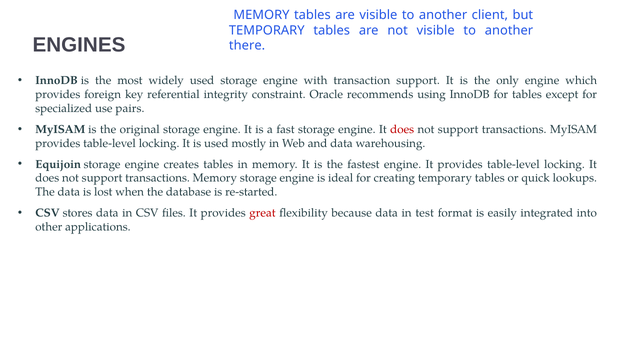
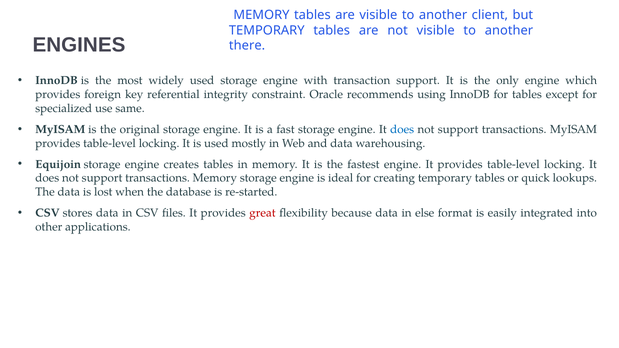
pairs: pairs -> same
does at (402, 129) colour: red -> blue
test: test -> else
